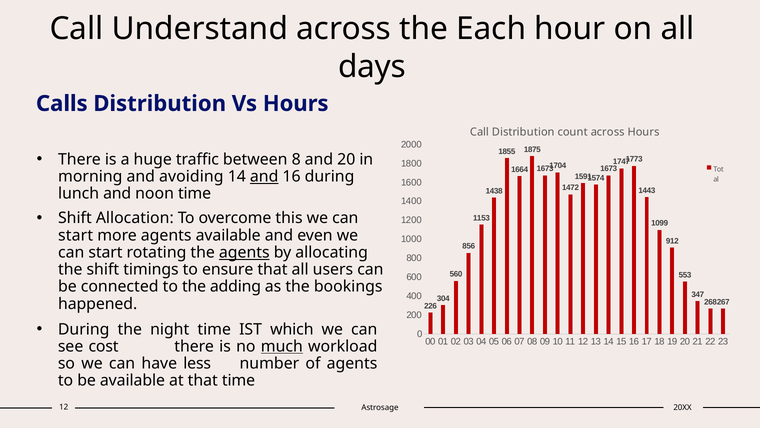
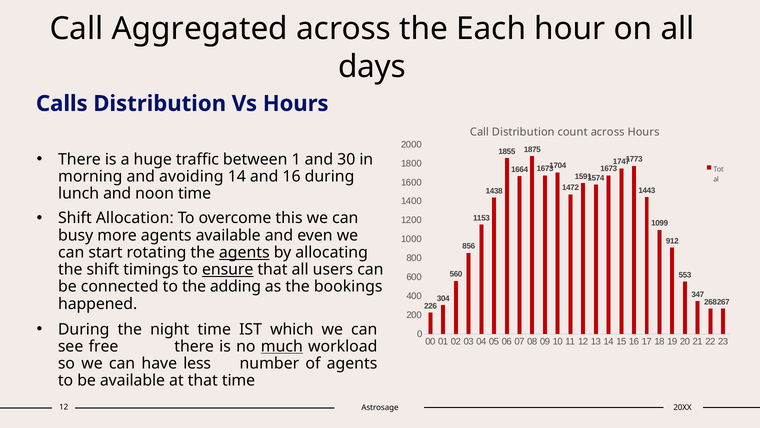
Understand: Understand -> Aggregated
8: 8 -> 1
and 20: 20 -> 30
and at (264, 176) underline: present -> none
start at (76, 235): start -> busy
ensure underline: none -> present
cost: cost -> free
